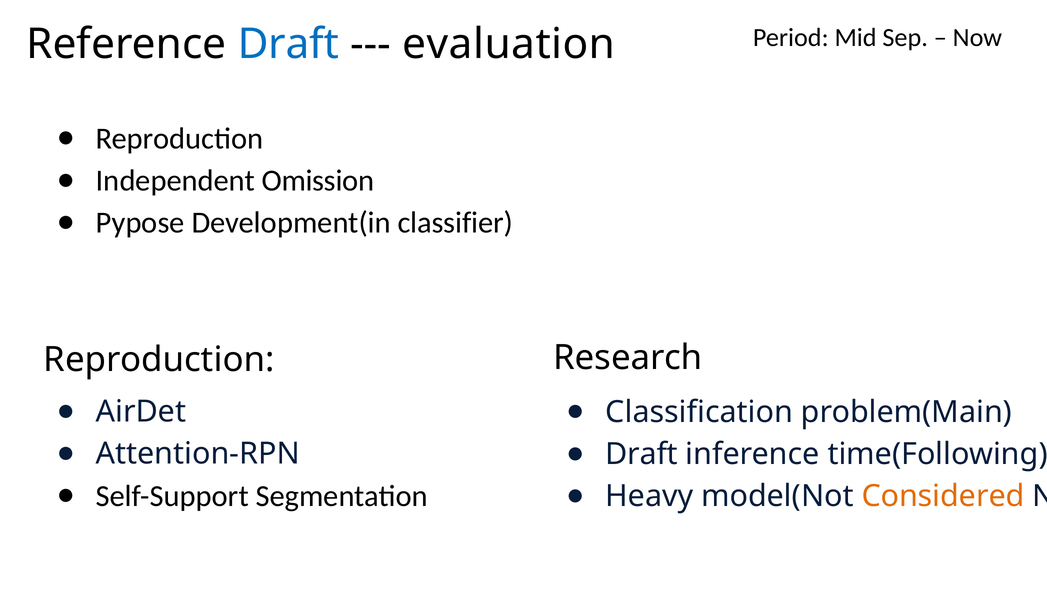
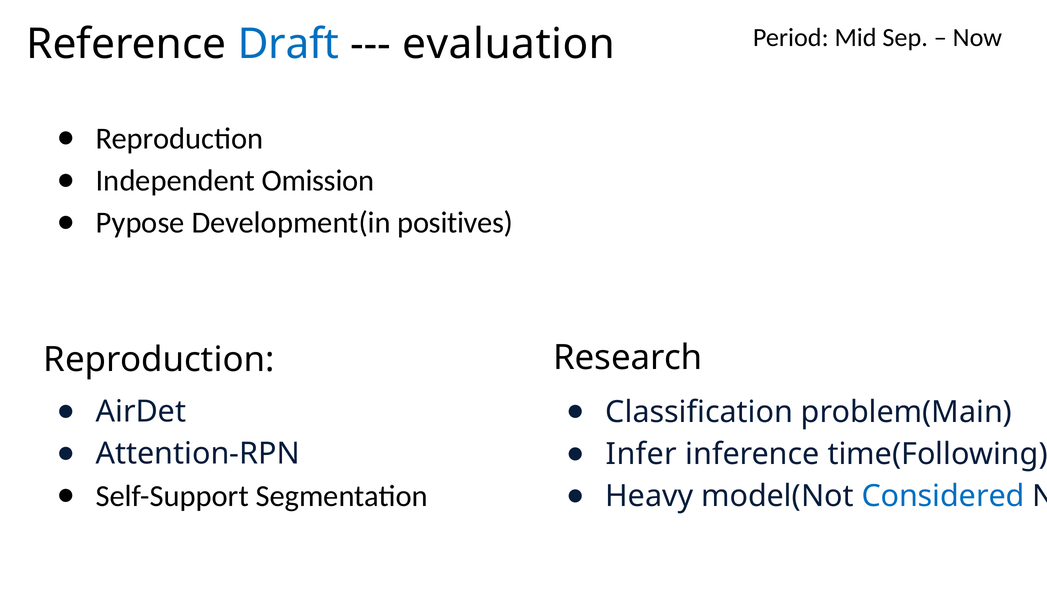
classifier: classifier -> positives
Draft at (642, 454): Draft -> Infer
Considered colour: orange -> blue
